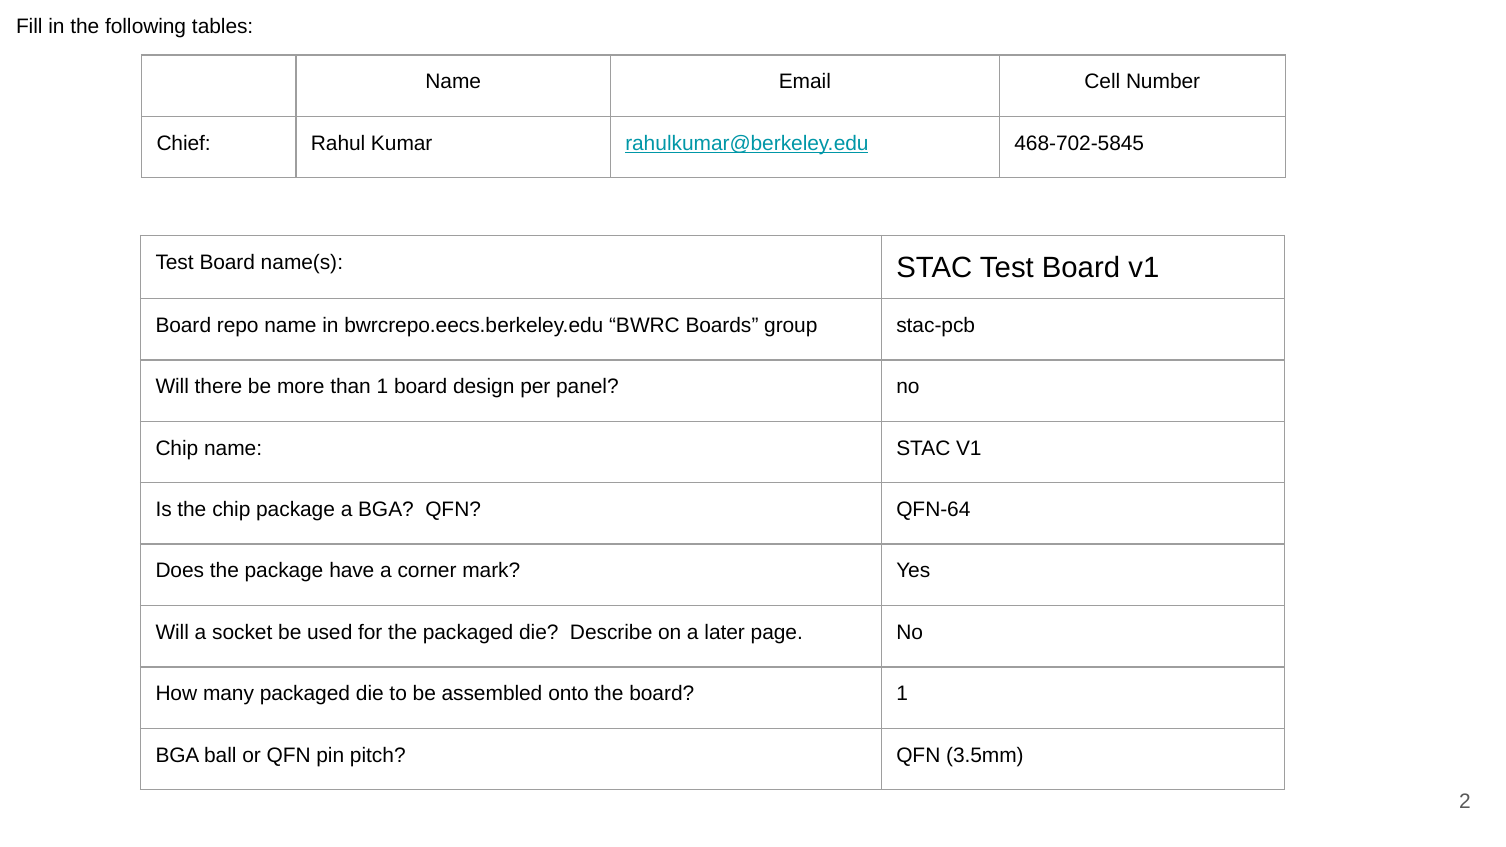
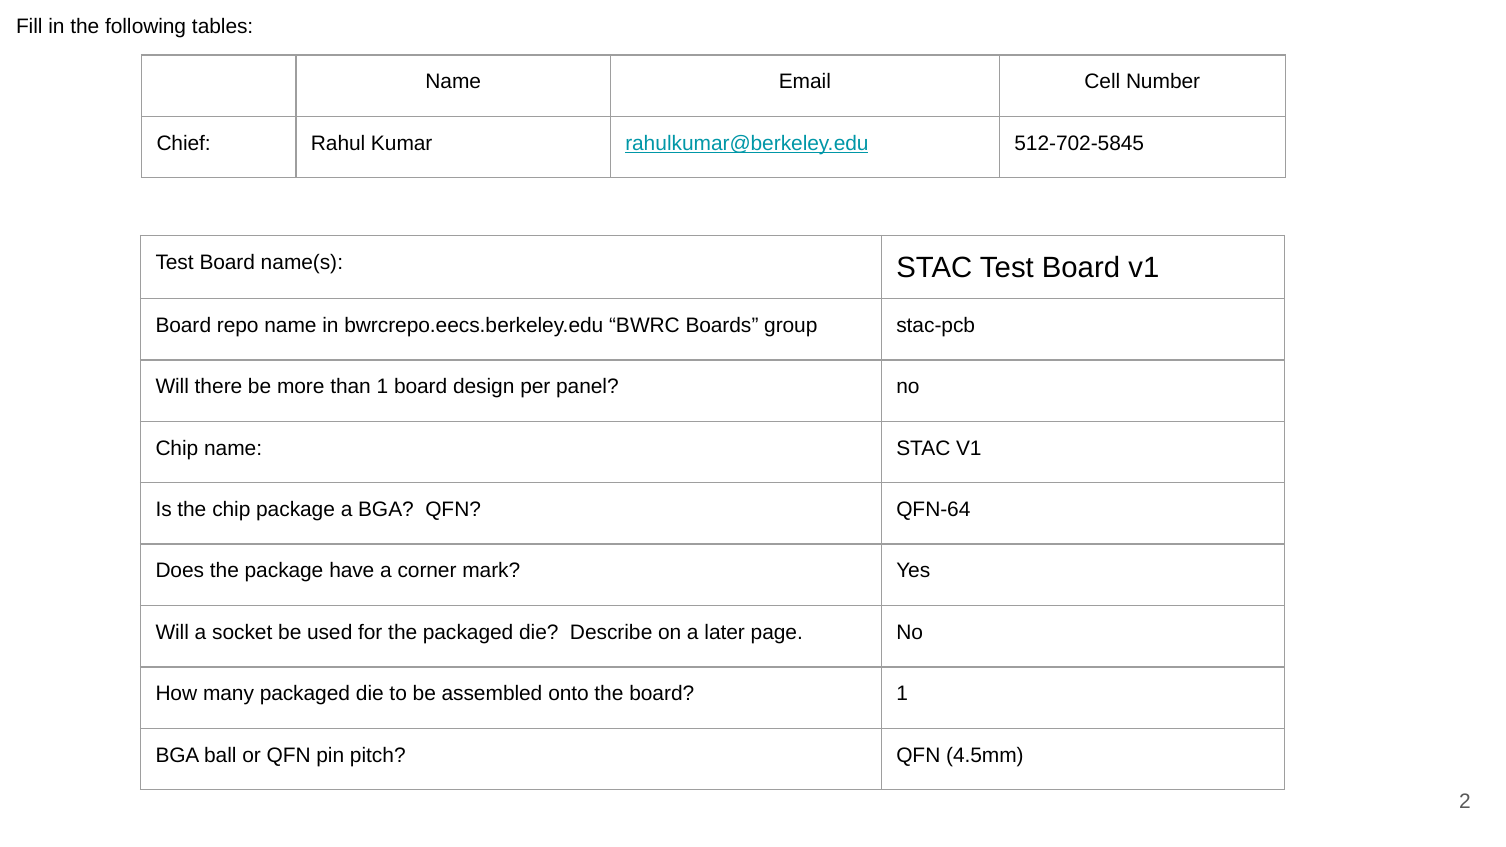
468-702-5845: 468-702-5845 -> 512-702-5845
3.5mm: 3.5mm -> 4.5mm
